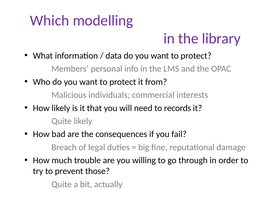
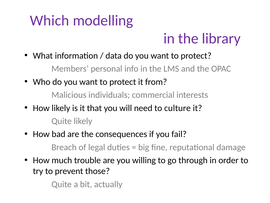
records: records -> culture
